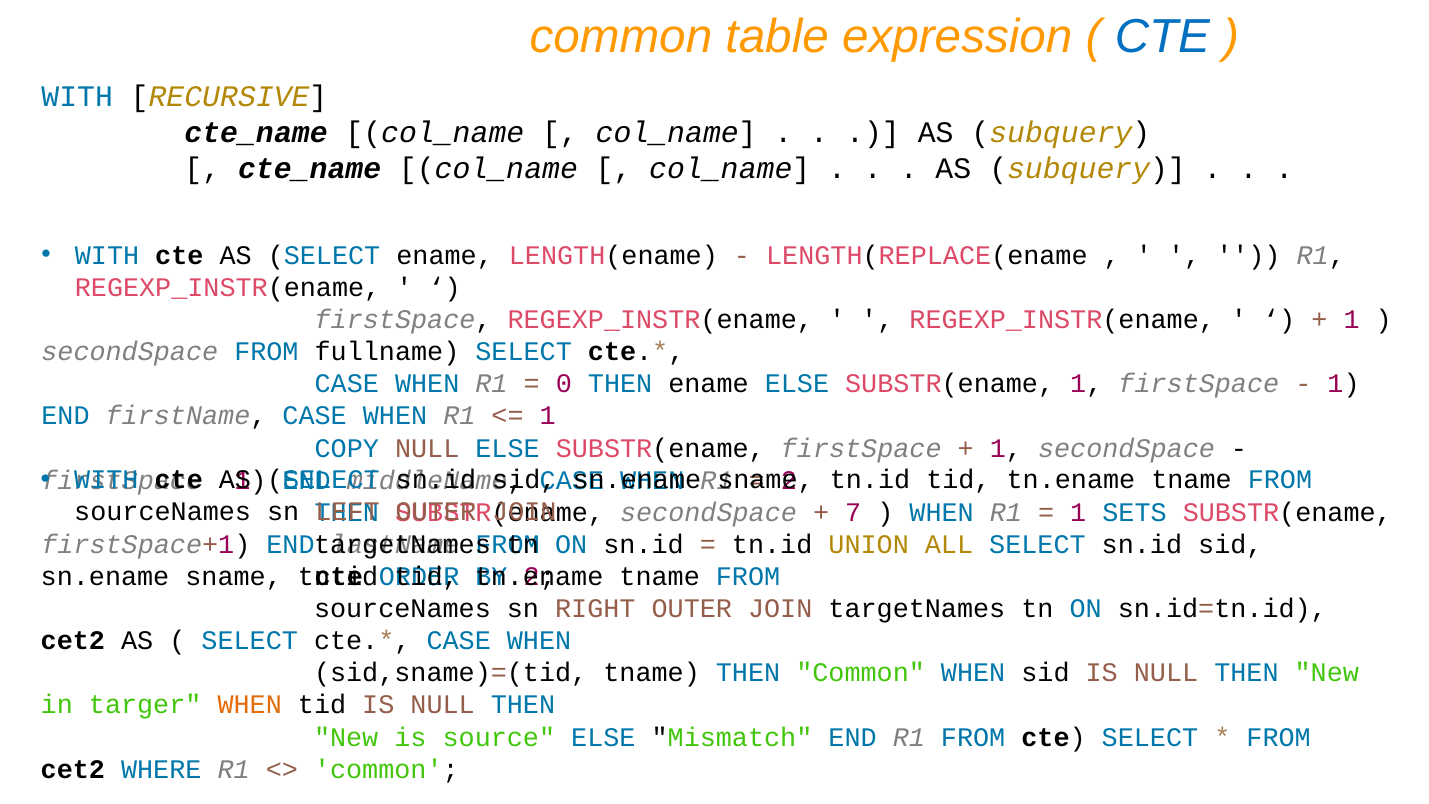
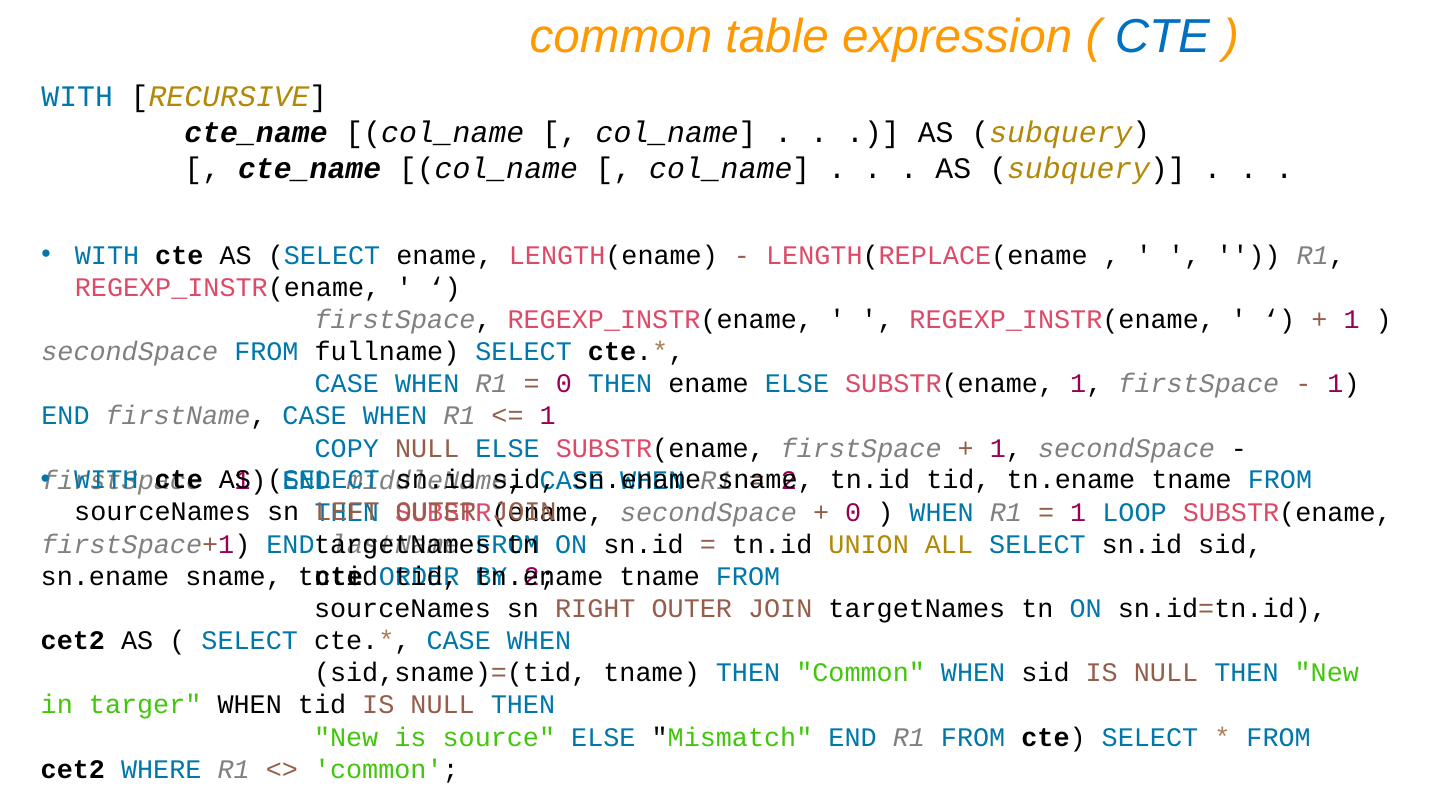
7 at (853, 512): 7 -> 0
SETS: SETS -> LOOP
WHEN at (250, 705) colour: orange -> black
